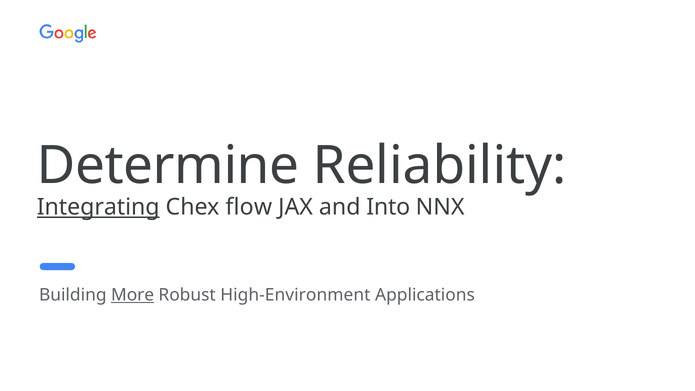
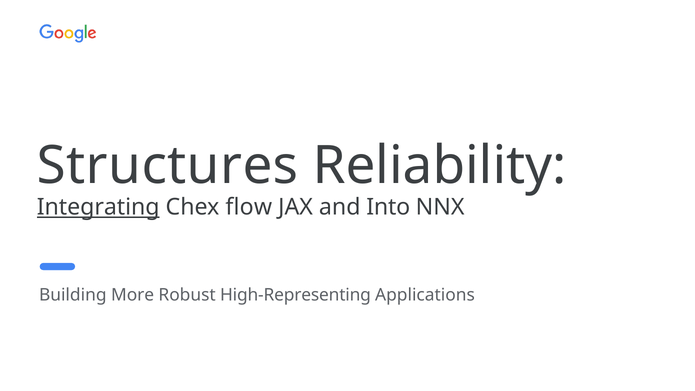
Determine: Determine -> Structures
More underline: present -> none
High-Environment: High-Environment -> High-Representing
